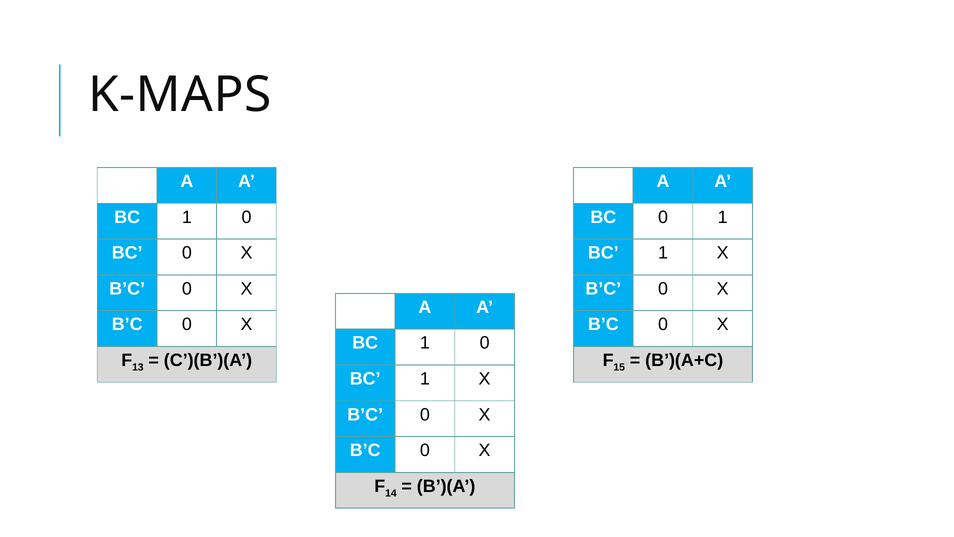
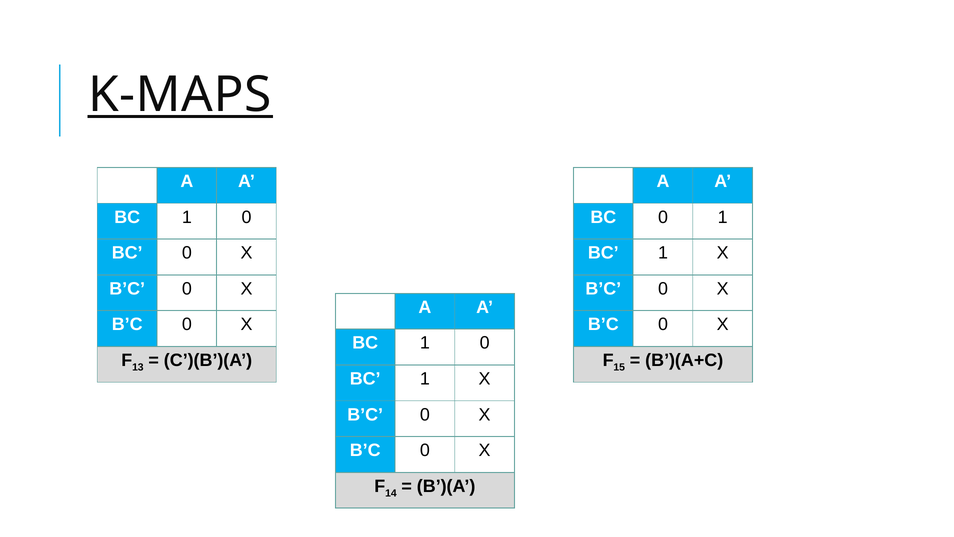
K-MAPS underline: none -> present
